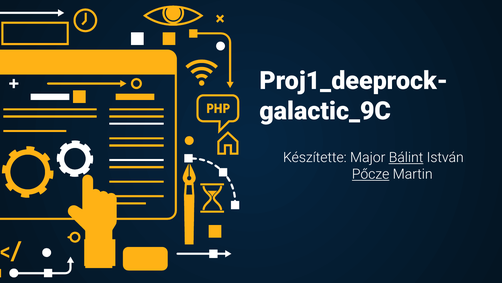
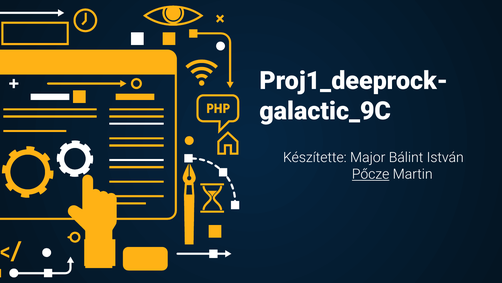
Bálint underline: present -> none
